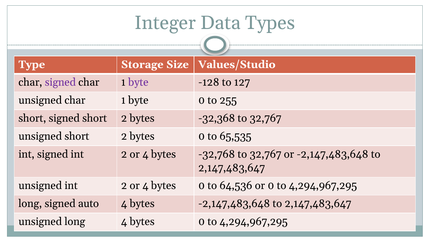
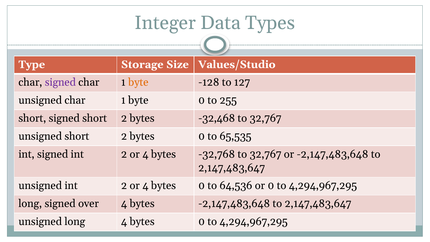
byte at (138, 82) colour: purple -> orange
-32,368: -32,368 -> -32,468
auto: auto -> over
